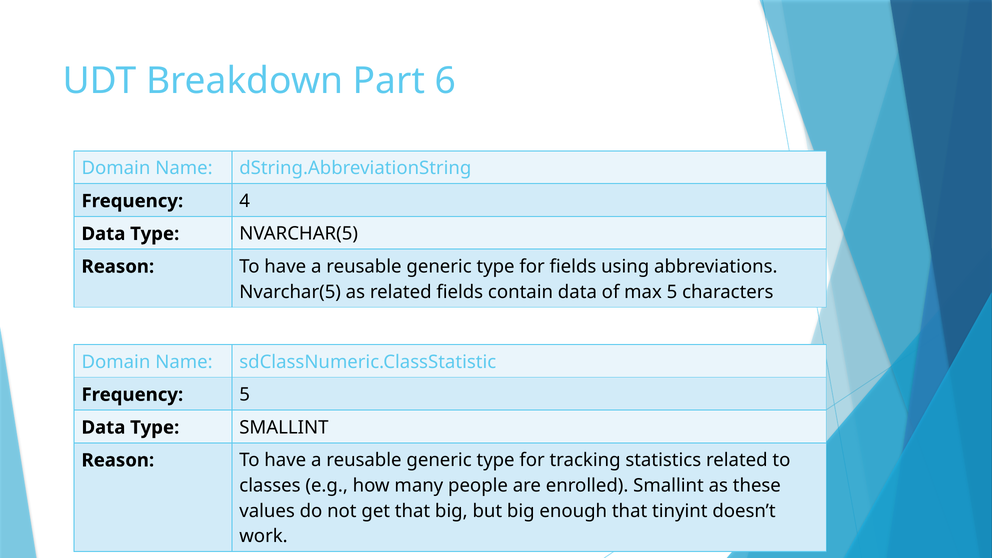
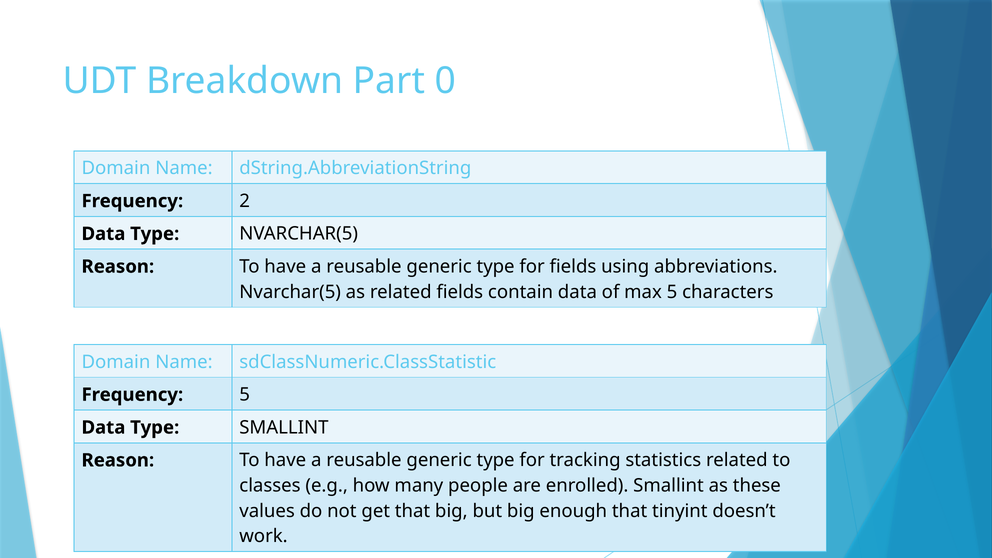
6: 6 -> 0
4: 4 -> 2
